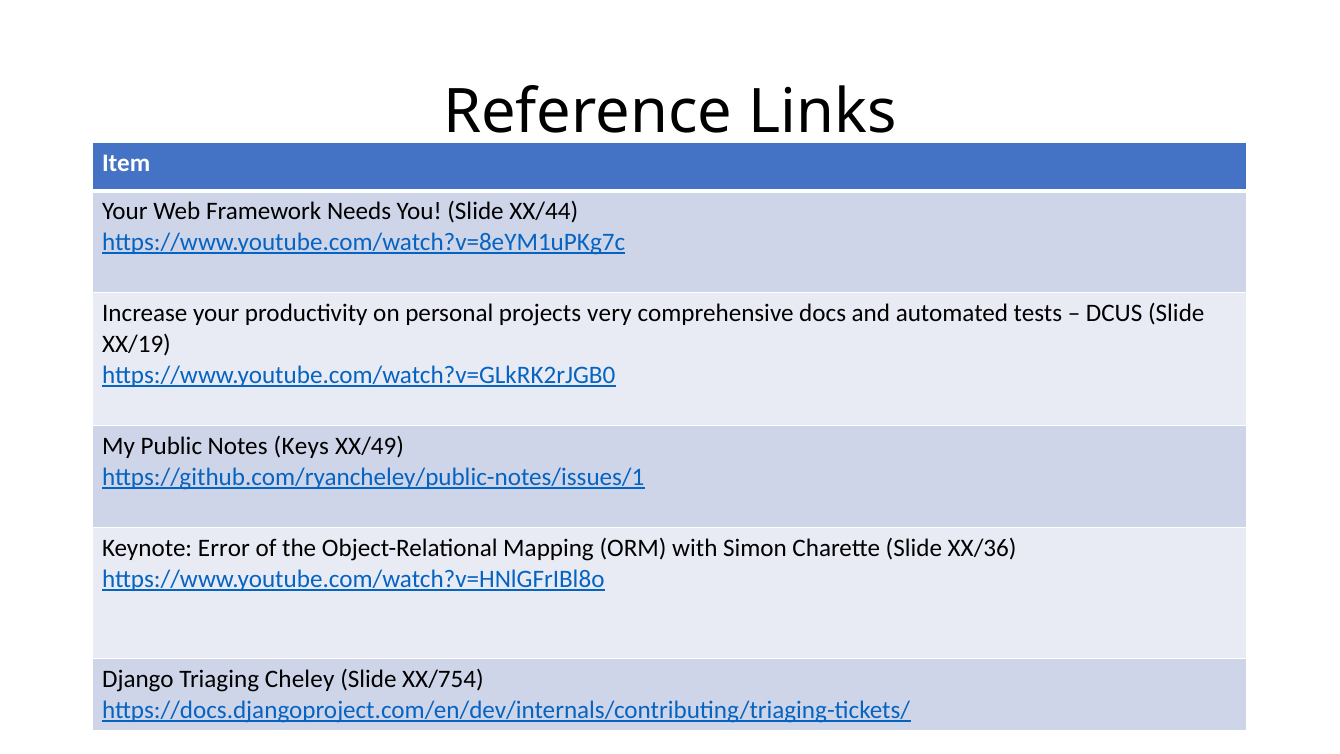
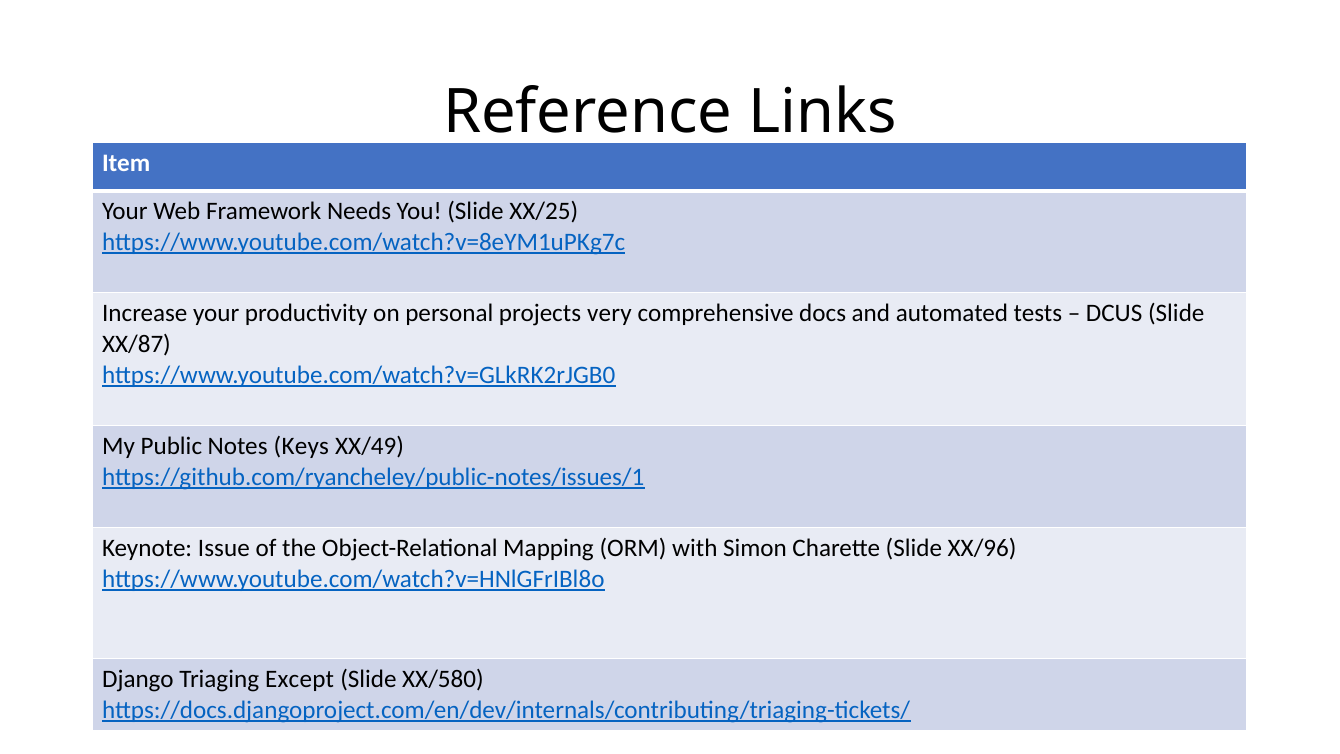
XX/44: XX/44 -> XX/25
XX/19: XX/19 -> XX/87
Error: Error -> Issue
XX/36: XX/36 -> XX/96
Cheley: Cheley -> Except
XX/754: XX/754 -> XX/580
